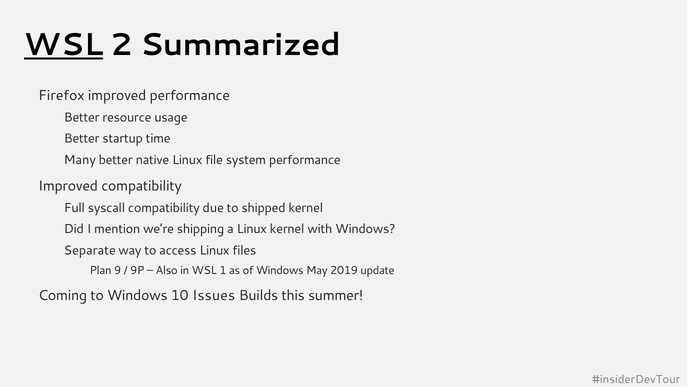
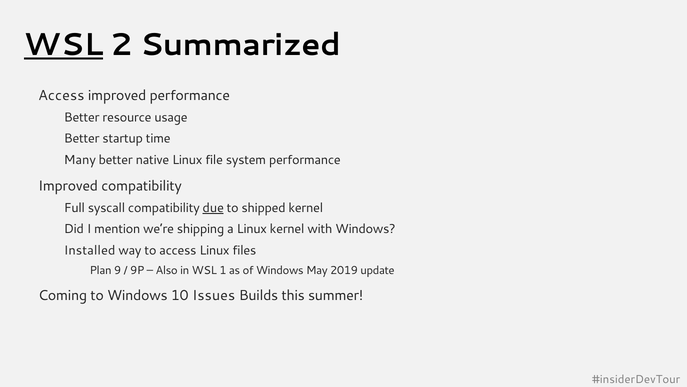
Firefox at (61, 95): Firefox -> Access
due underline: none -> present
Separate: Separate -> Installed
